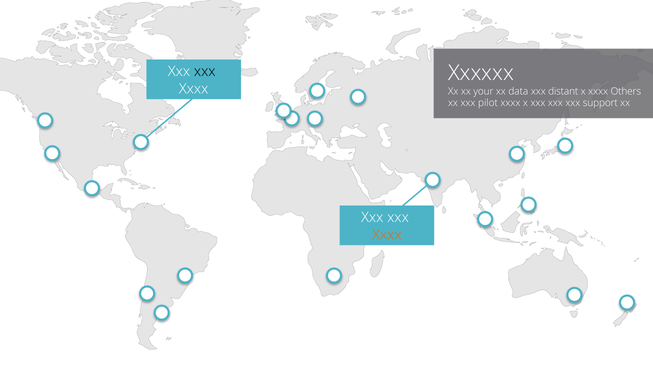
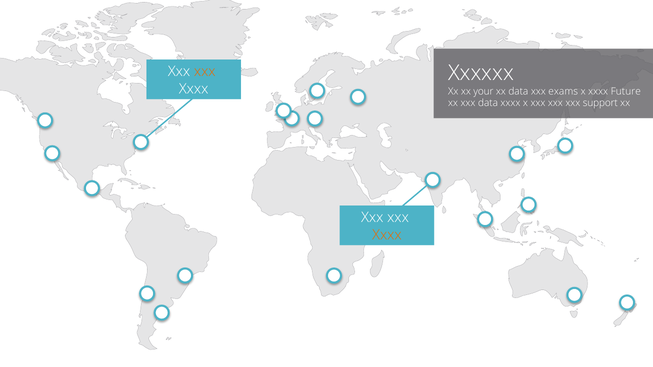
xxx at (205, 72) colour: black -> orange
distant: distant -> exams
Others: Others -> Future
xxx pilot: pilot -> data
